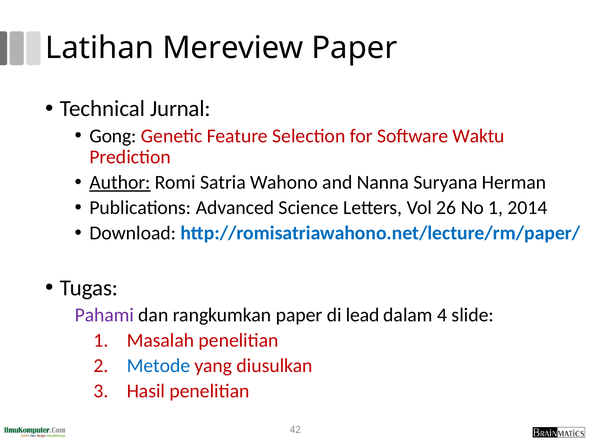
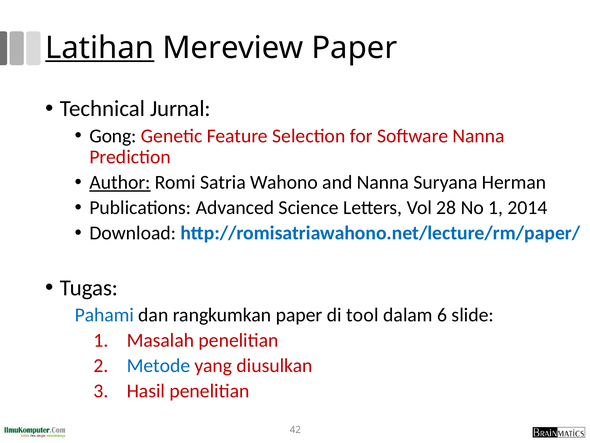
Latihan underline: none -> present
Software Waktu: Waktu -> Nanna
26: 26 -> 28
Pahami colour: purple -> blue
lead: lead -> tool
4: 4 -> 6
